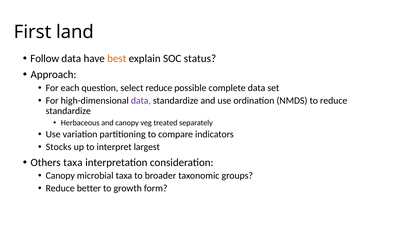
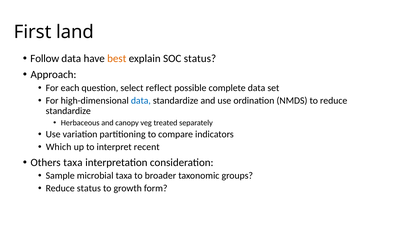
select reduce: reduce -> reflect
data at (141, 100) colour: purple -> blue
Stocks: Stocks -> Which
largest: largest -> recent
Canopy at (60, 176): Canopy -> Sample
Reduce better: better -> status
